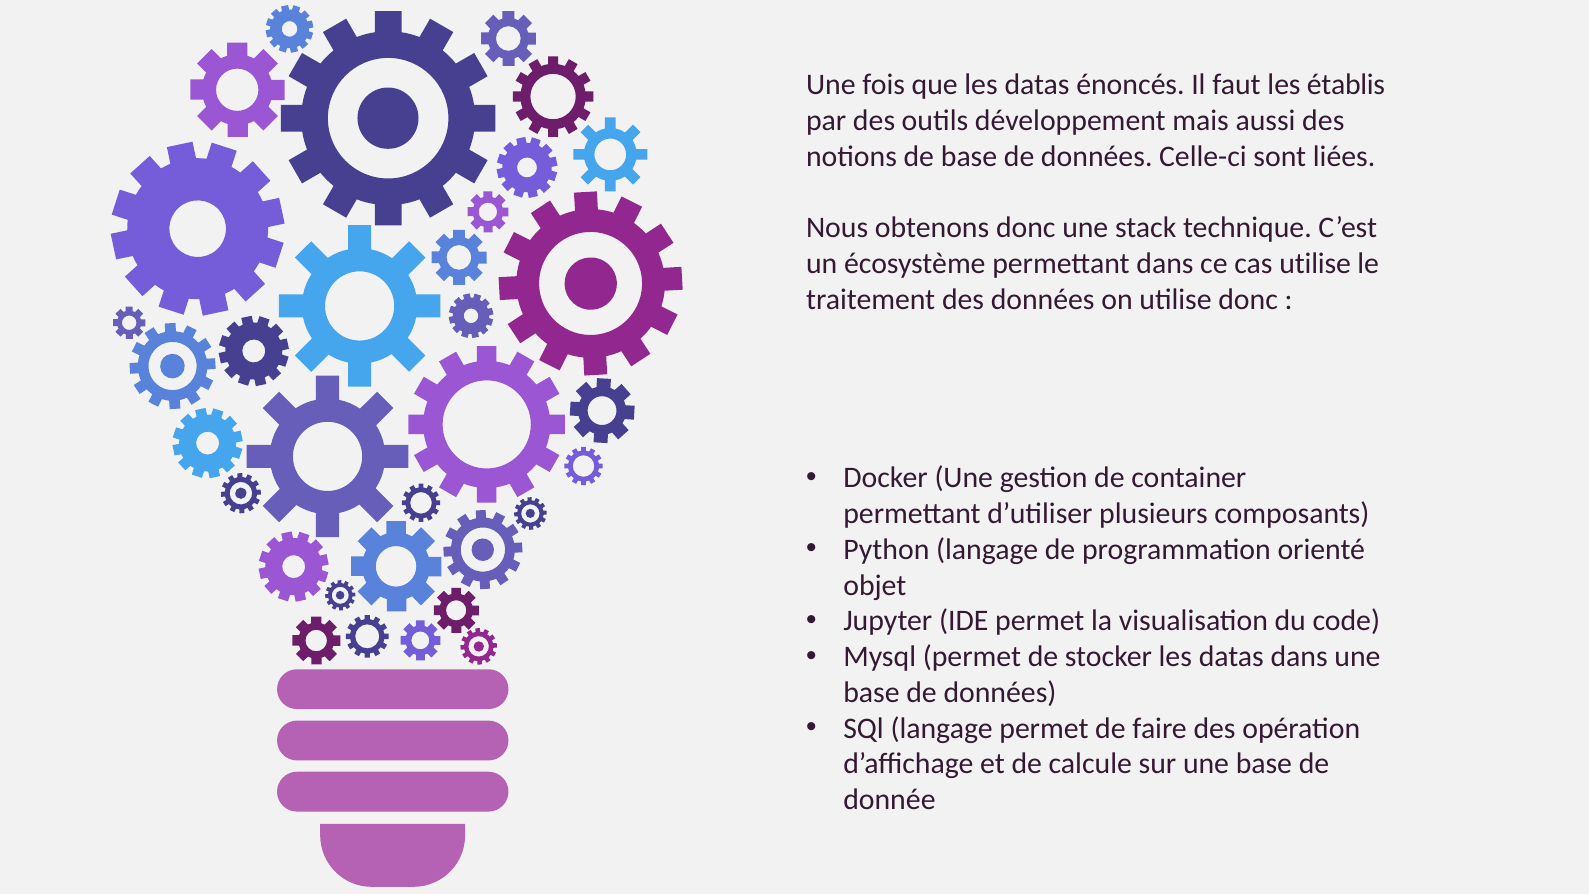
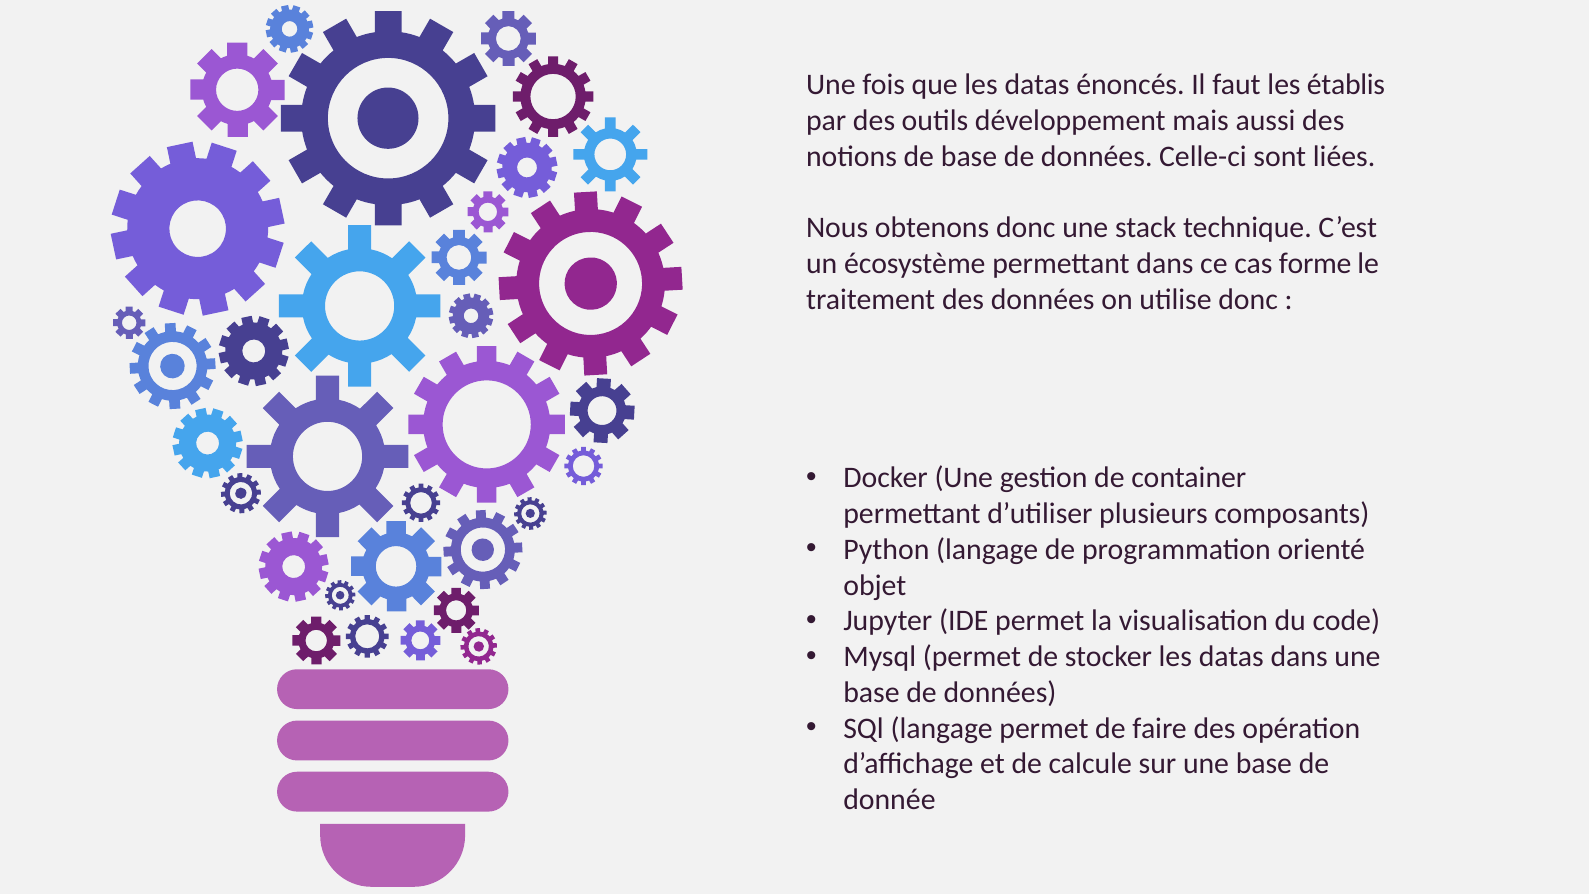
cas utilise: utilise -> forme
